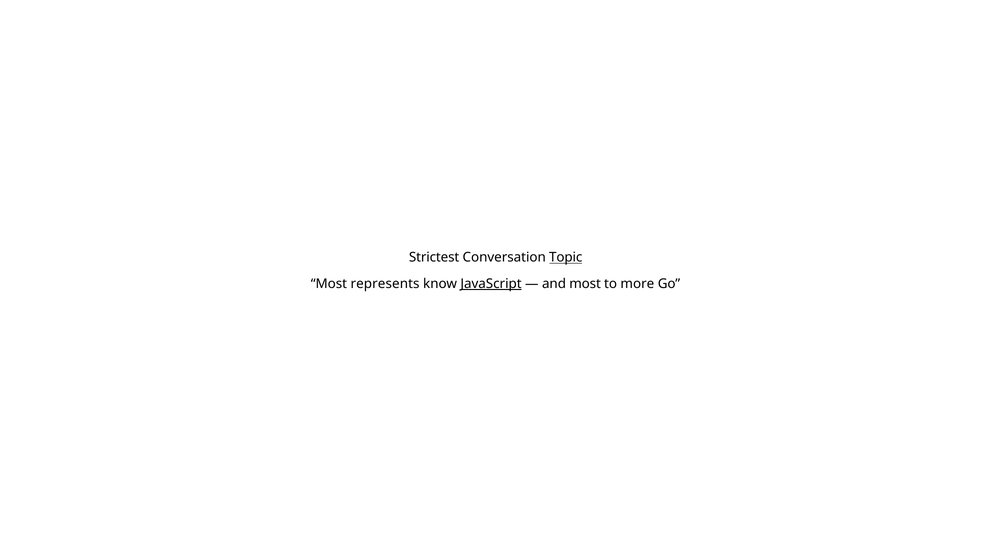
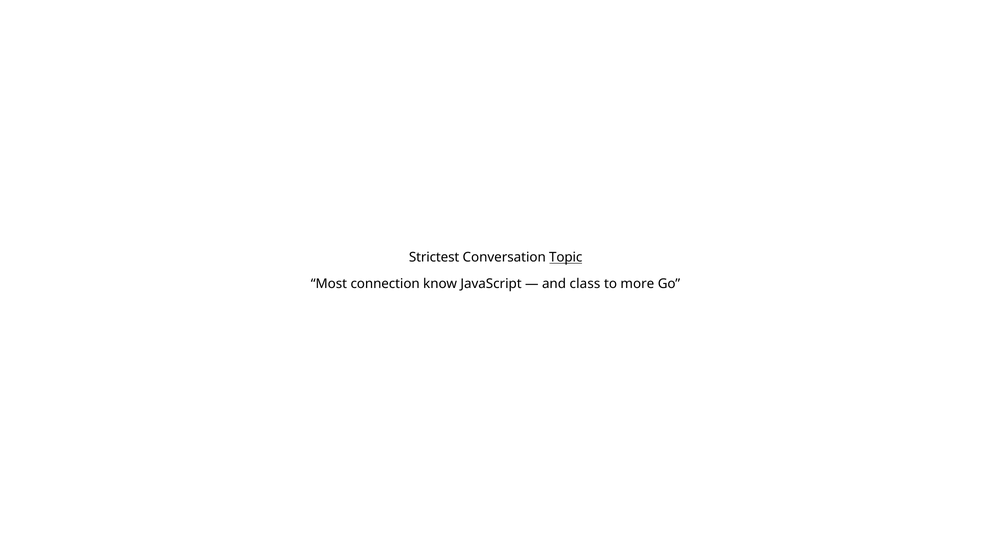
represents: represents -> connection
JavaScript underline: present -> none
and most: most -> class
